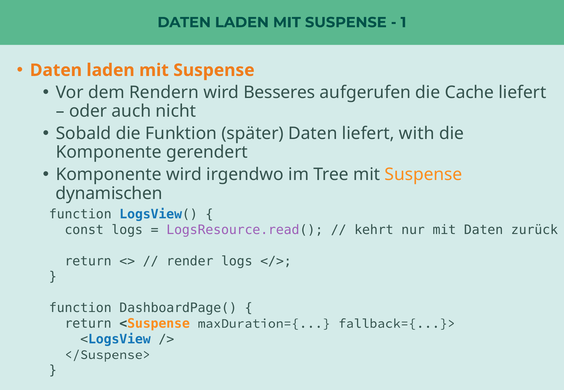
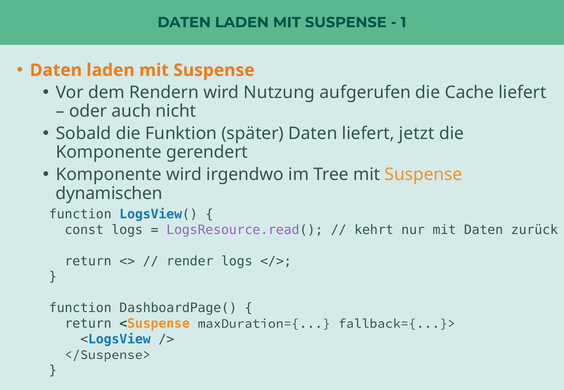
Besseres: Besseres -> Nutzung
with: with -> jetzt
